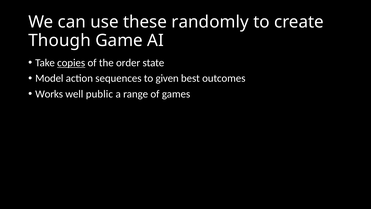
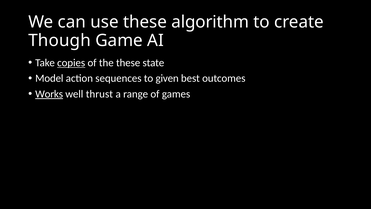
randomly: randomly -> algorithm
the order: order -> these
Works underline: none -> present
public: public -> thrust
